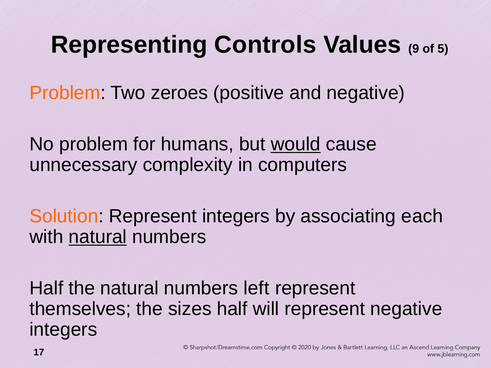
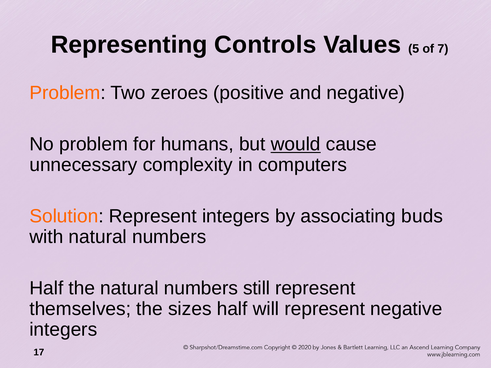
9: 9 -> 5
5: 5 -> 7
each: each -> buds
natural at (98, 237) underline: present -> none
left: left -> still
